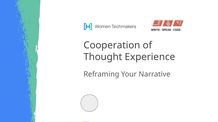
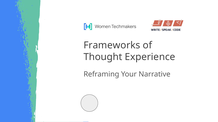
Cooperation: Cooperation -> Frameworks
